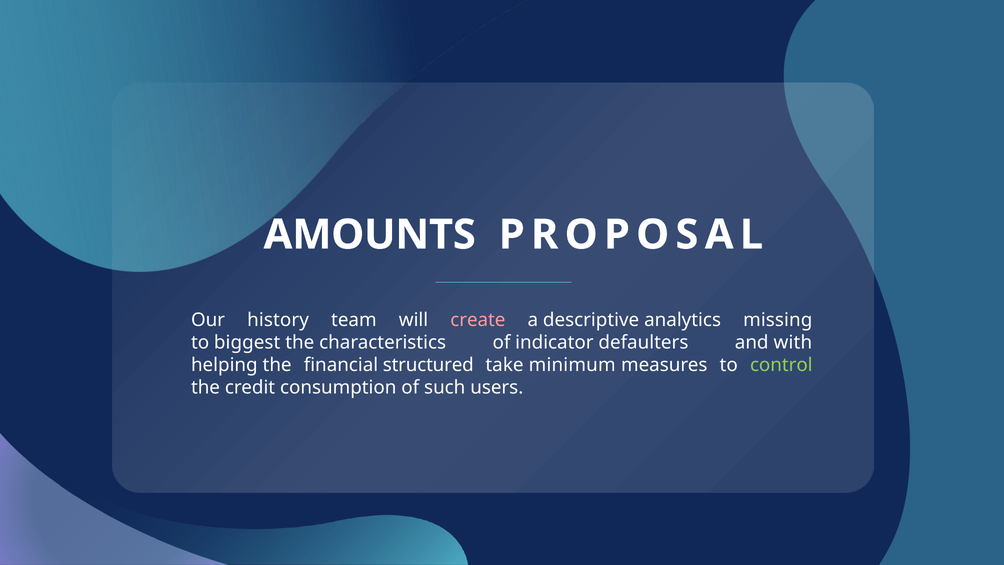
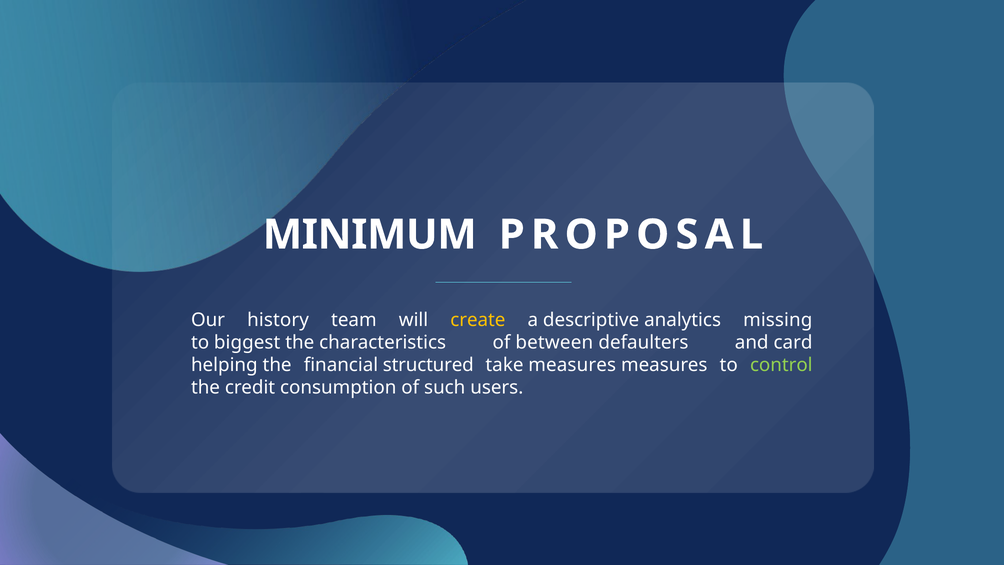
AMOUNTS: AMOUNTS -> MINIMUM
create colour: pink -> yellow
indicator: indicator -> between
with: with -> card
take minimum: minimum -> measures
